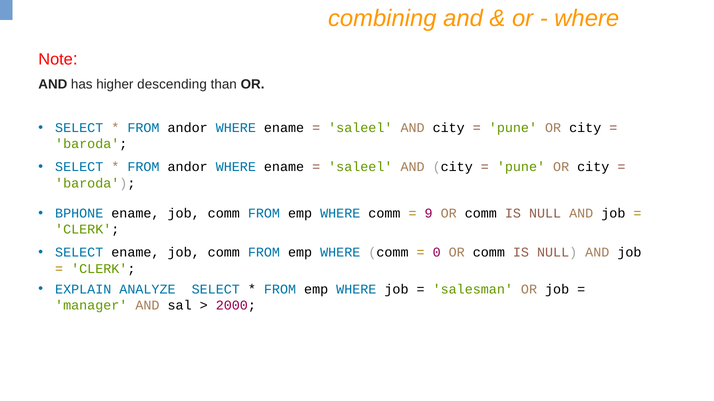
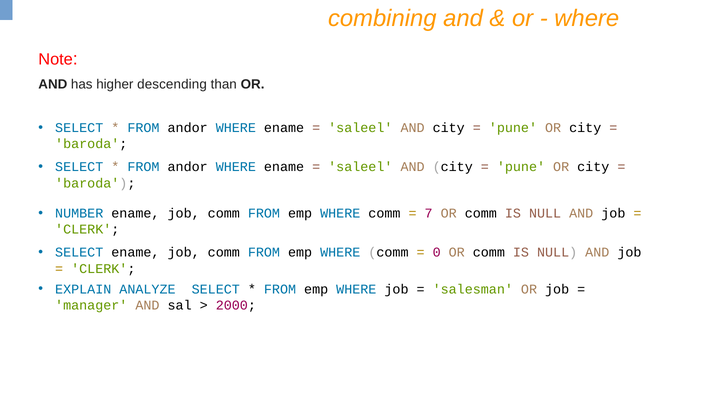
BPHONE: BPHONE -> NUMBER
9: 9 -> 7
